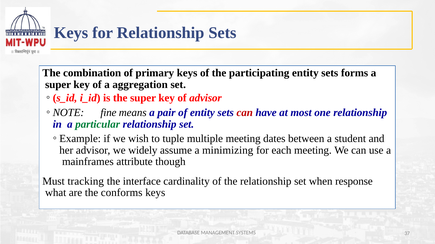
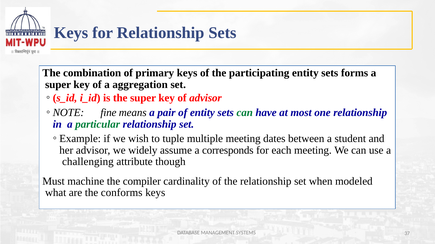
can at (245, 113) colour: red -> green
minimizing: minimizing -> corresponds
mainframes: mainframes -> challenging
tracking: tracking -> machine
interface: interface -> compiler
response: response -> modeled
